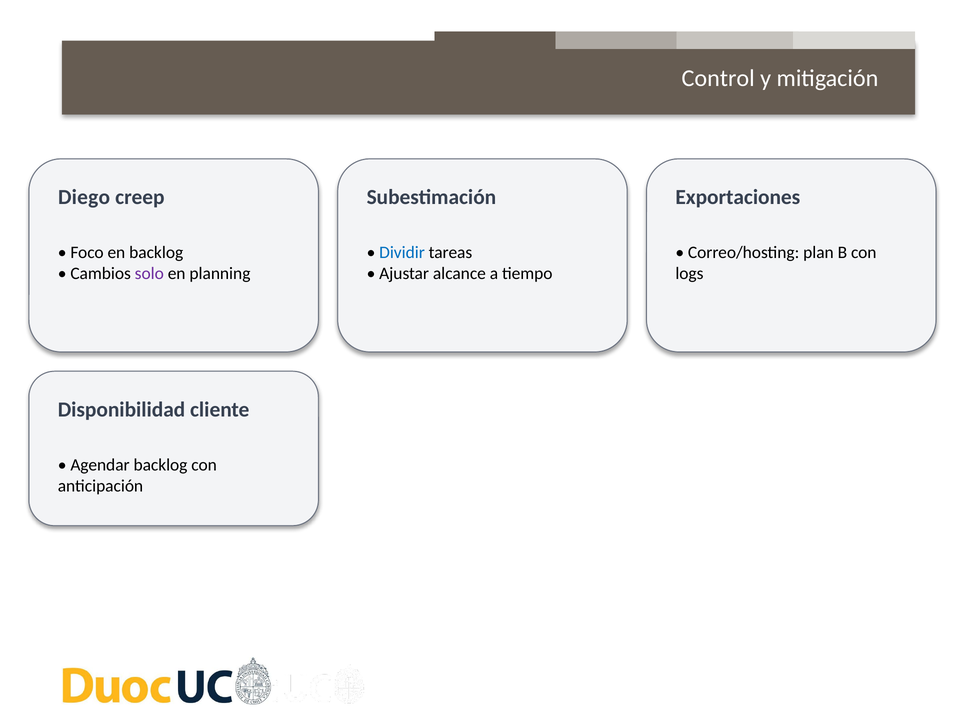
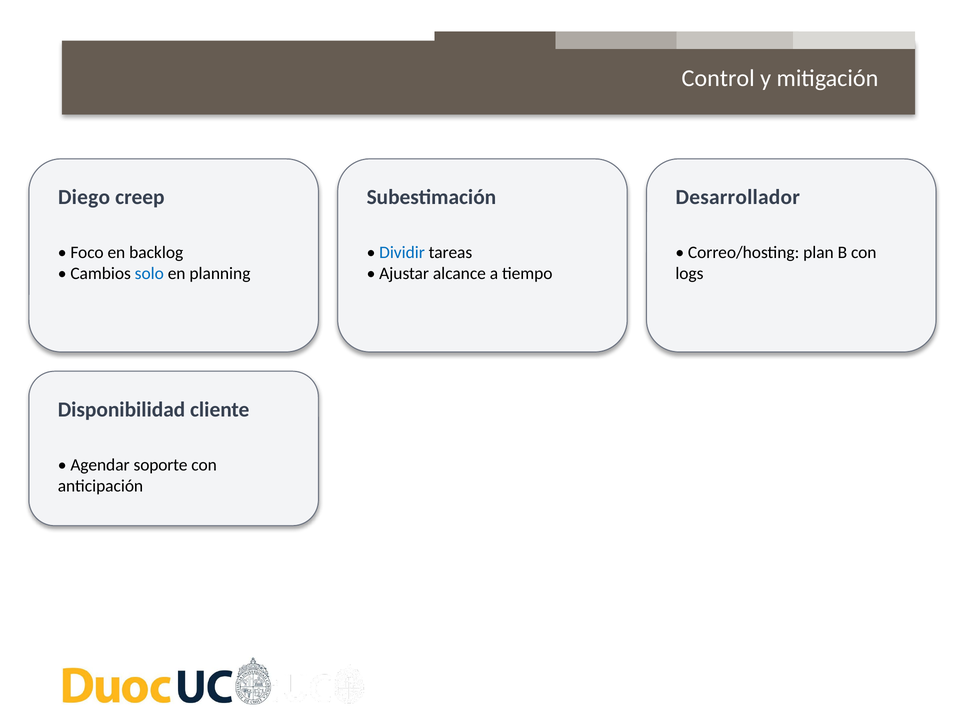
Exportaciones: Exportaciones -> Desarrollador
solo colour: purple -> blue
Agendar backlog: backlog -> soporte
